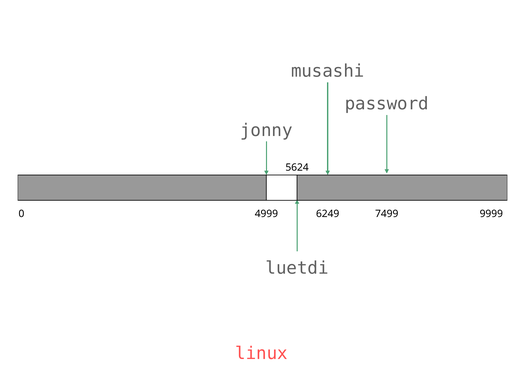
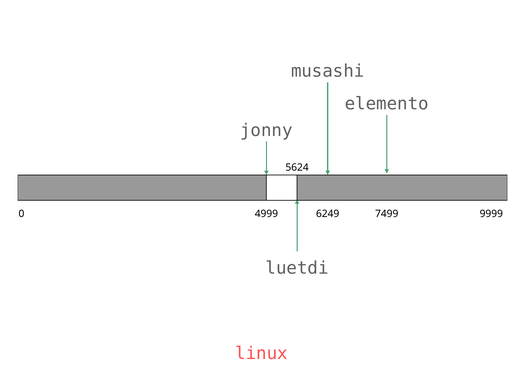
password: password -> elemento
